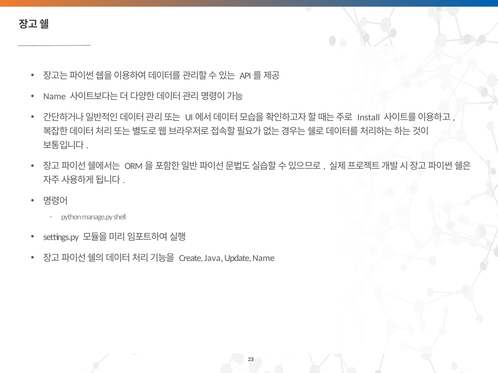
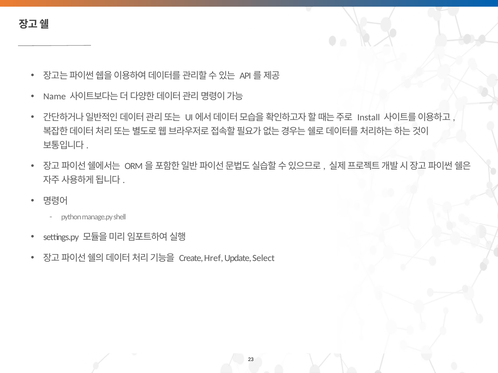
Java: Java -> Href
Update Name: Name -> Select
